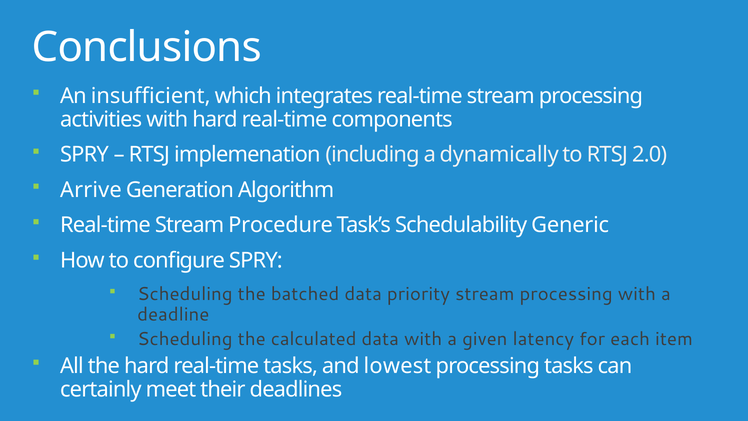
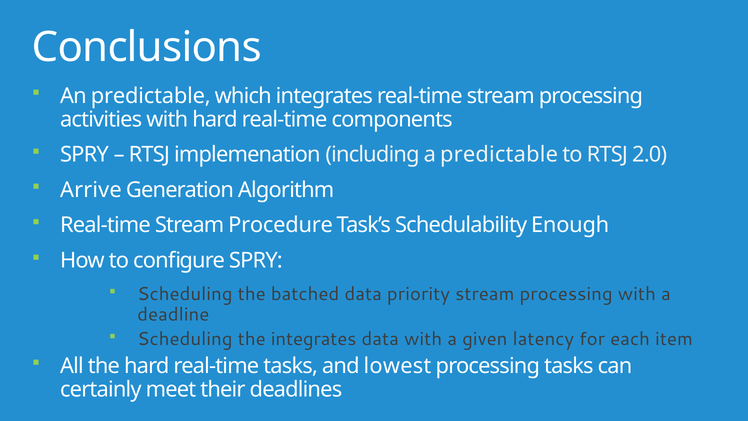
An insufficient: insufficient -> predictable
a dynamically: dynamically -> predictable
Generic: Generic -> Enough
the calculated: calculated -> integrates
